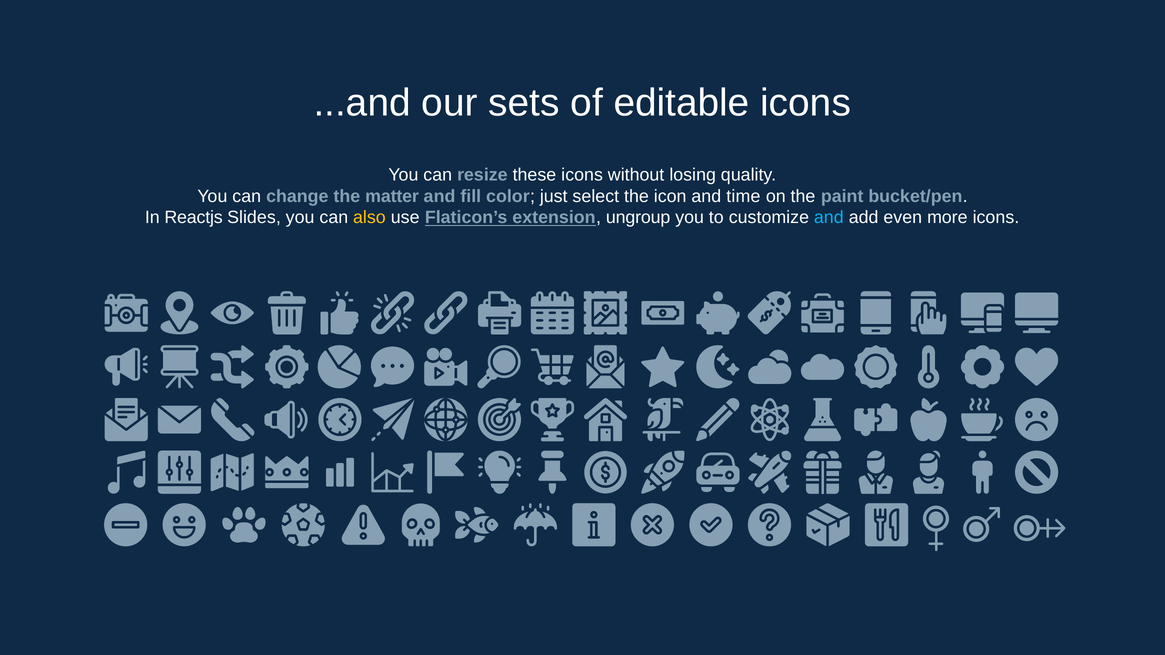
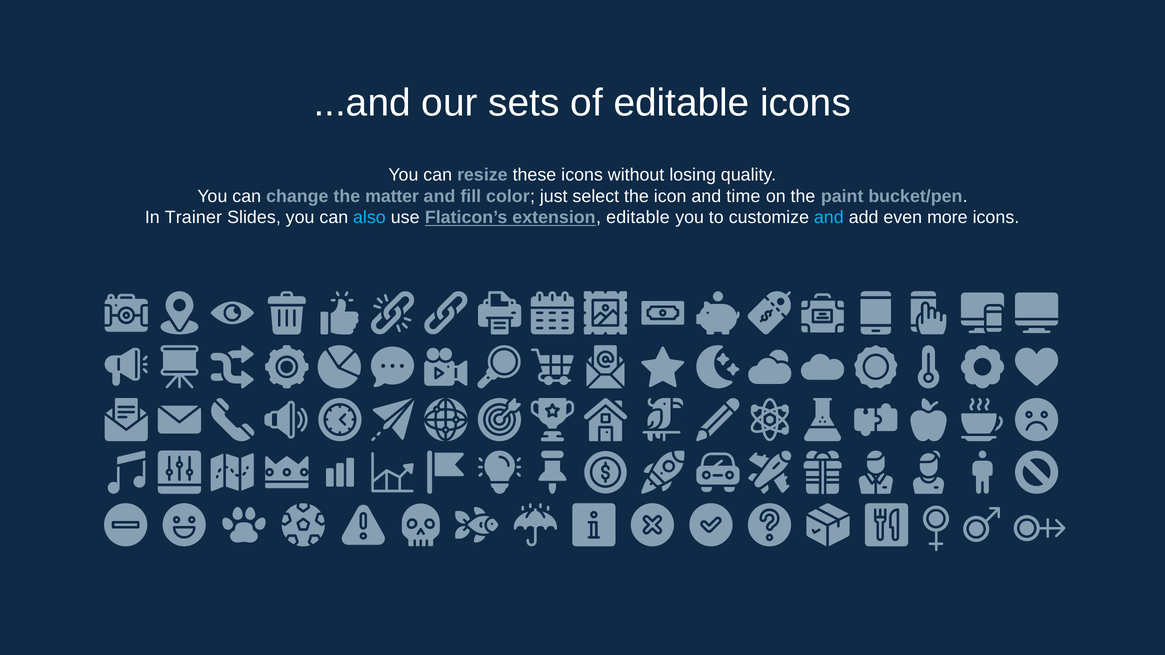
Reactjs: Reactjs -> Trainer
also colour: yellow -> light blue
extension ungroup: ungroup -> editable
